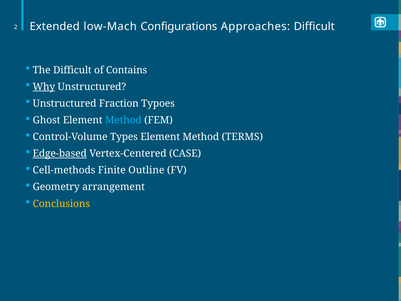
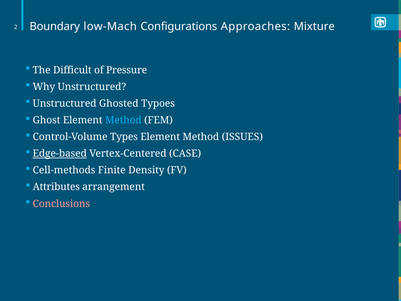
Extended: Extended -> Boundary
Approaches Difficult: Difficult -> Mixture
Contains: Contains -> Pressure
Why underline: present -> none
Fraction: Fraction -> Ghosted
TERMS: TERMS -> ISSUES
Outline: Outline -> Density
Geometry: Geometry -> Attributes
Conclusions colour: yellow -> pink
